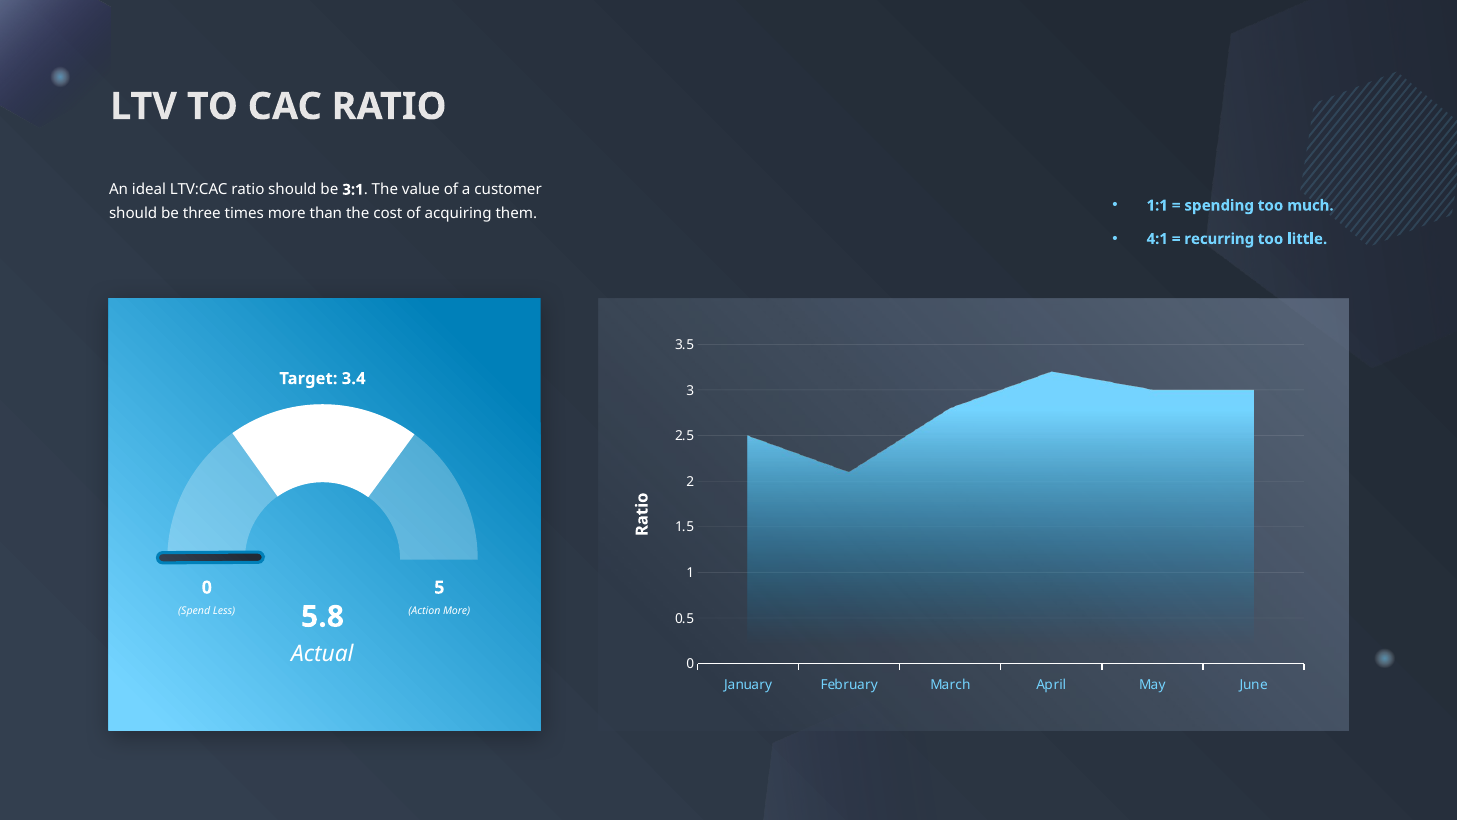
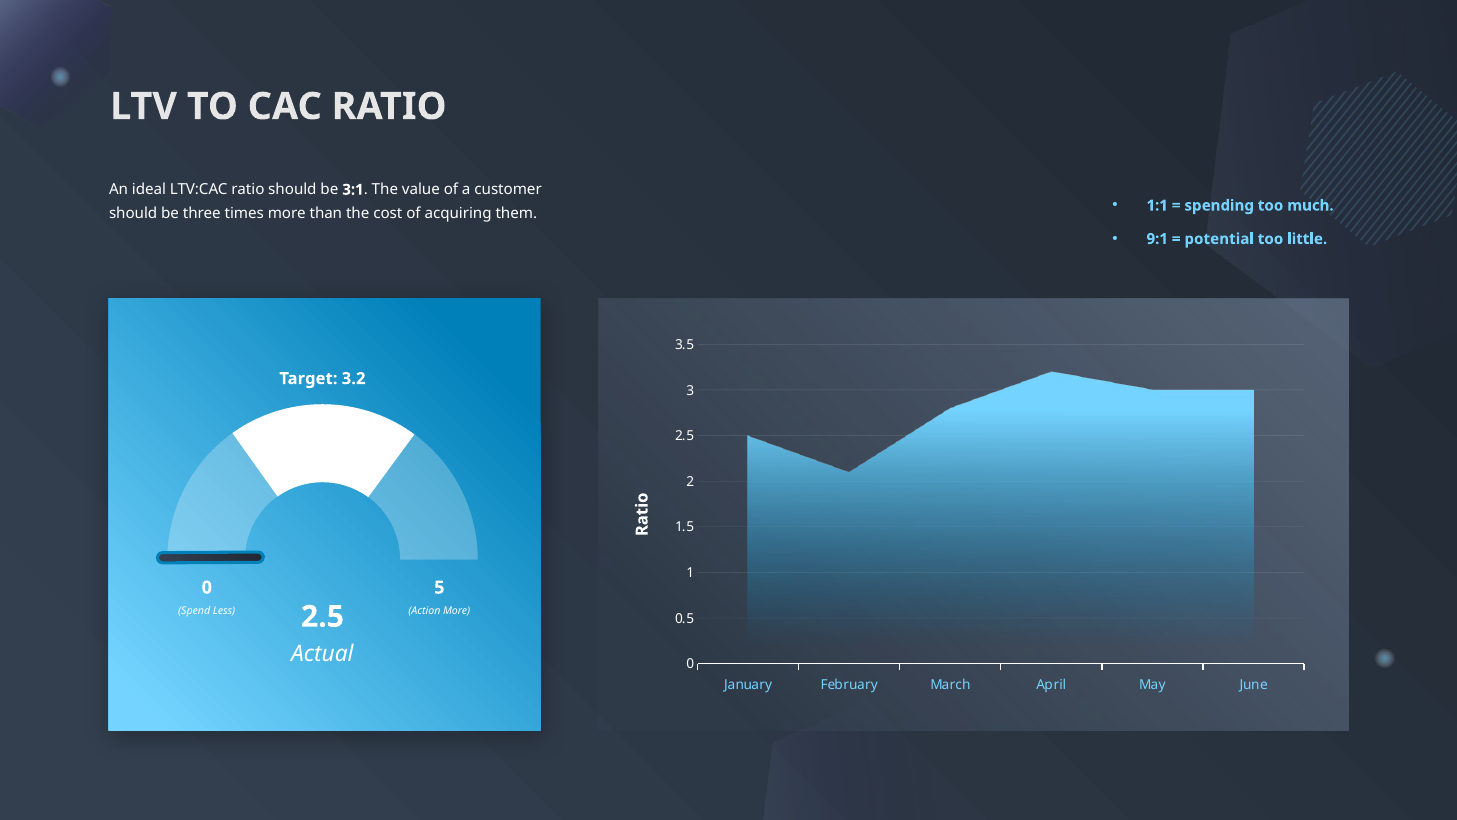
4:1: 4:1 -> 9:1
recurring: recurring -> potential
3.4: 3.4 -> 3.2
5.8 at (323, 616): 5.8 -> 2.5
